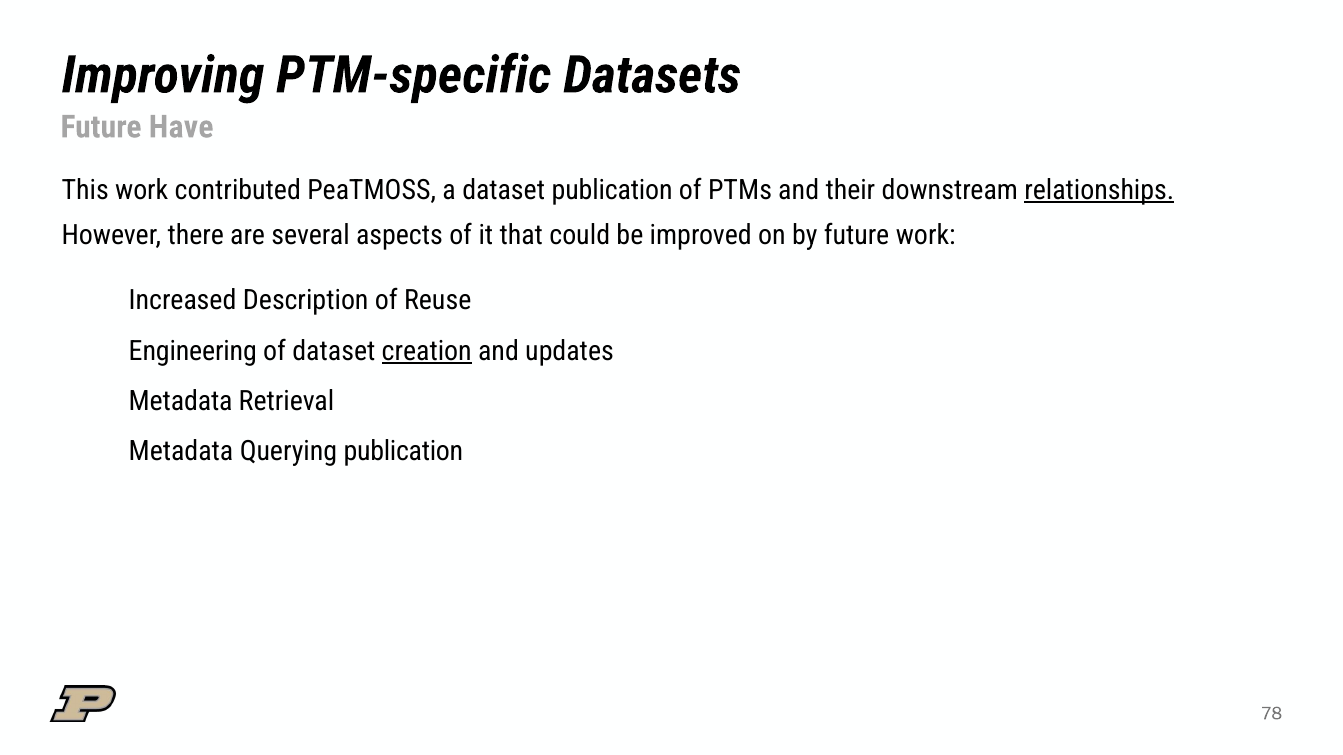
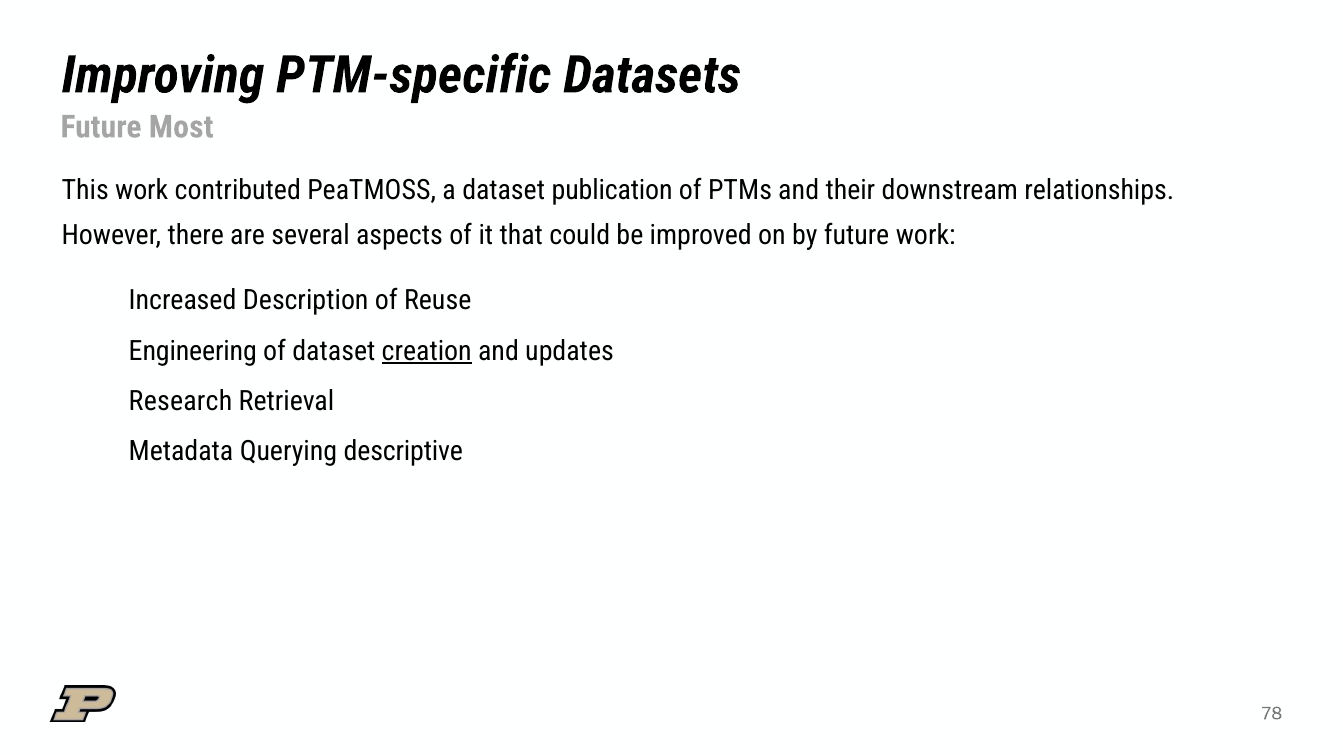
Have: Have -> Most
relationships underline: present -> none
Metadata at (181, 401): Metadata -> Research
Querying publication: publication -> descriptive
